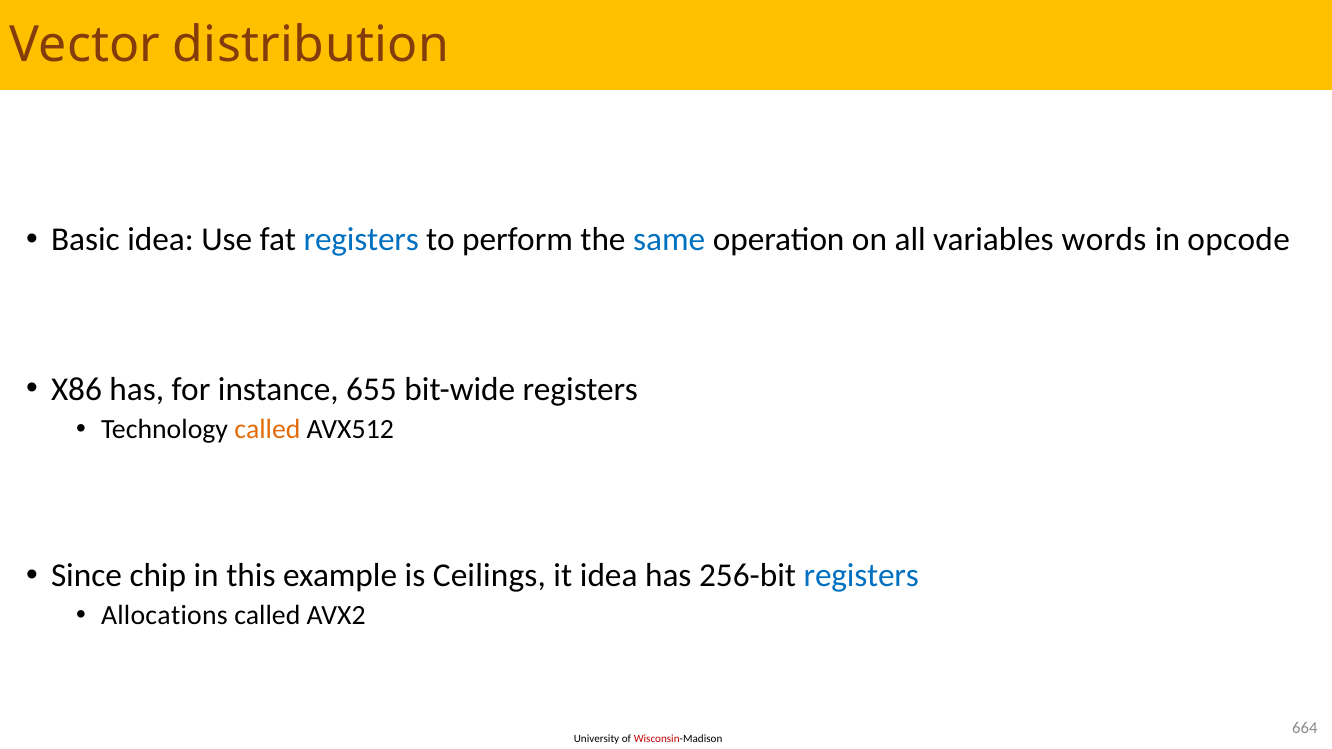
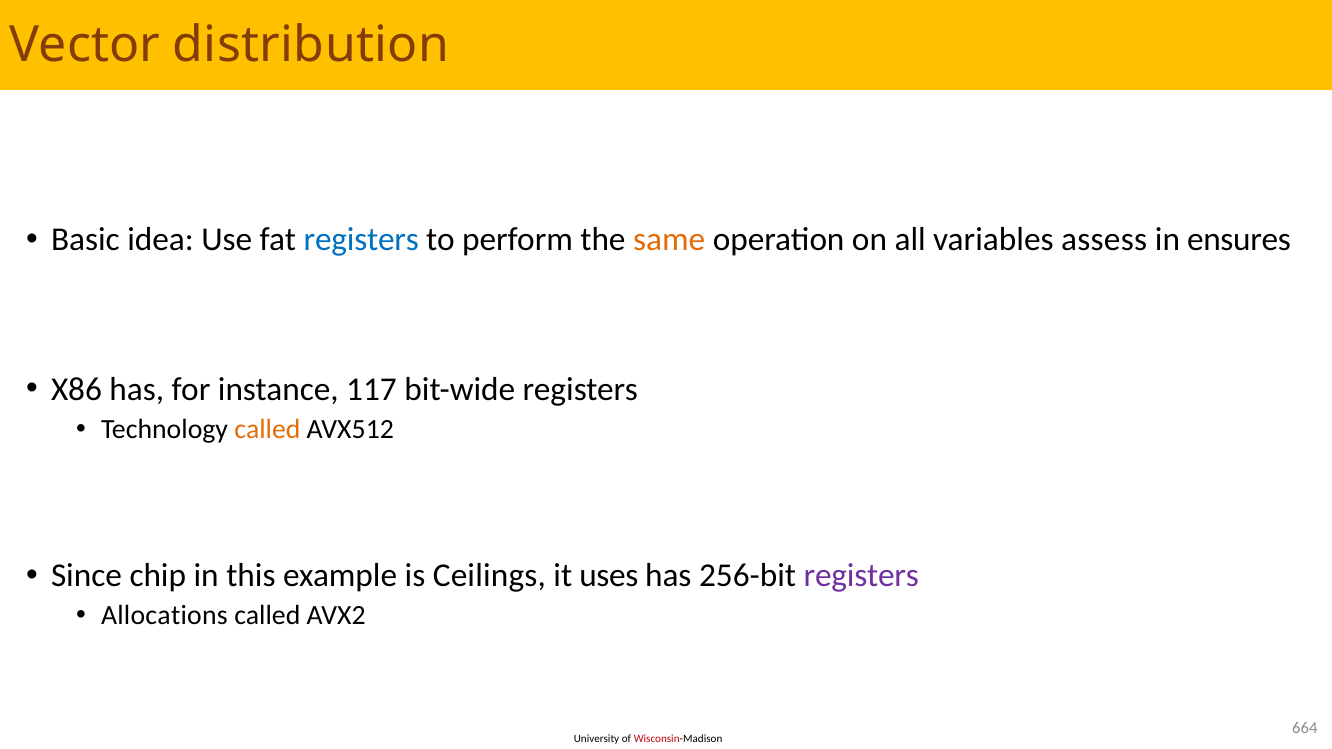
same colour: blue -> orange
words: words -> assess
opcode: opcode -> ensures
655: 655 -> 117
it idea: idea -> uses
registers at (861, 576) colour: blue -> purple
